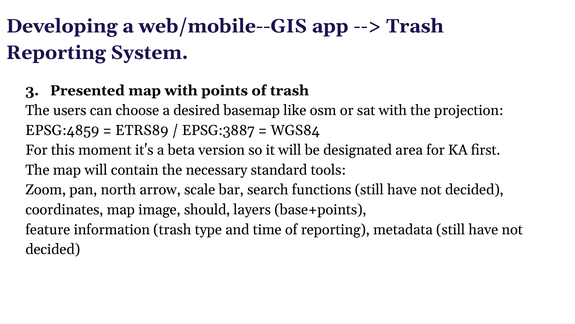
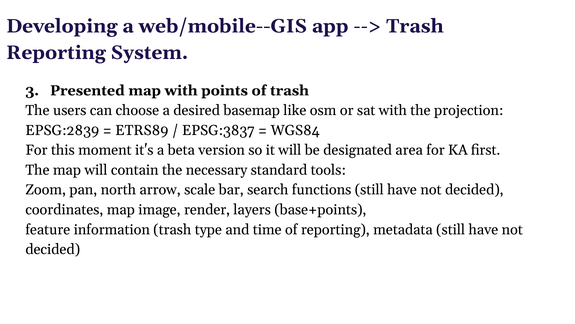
EPSG:4859: EPSG:4859 -> EPSG:2839
EPSG:3887: EPSG:3887 -> EPSG:3837
should: should -> render
